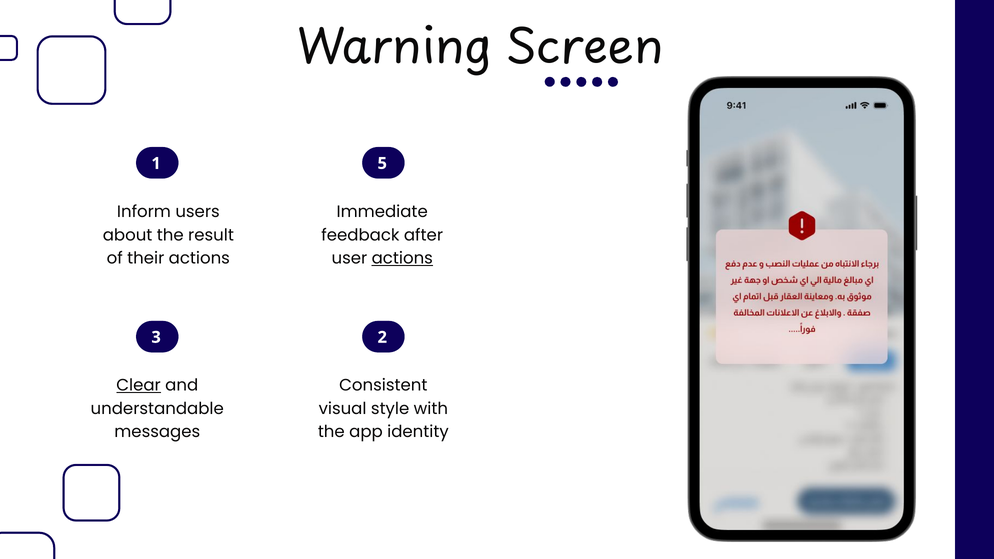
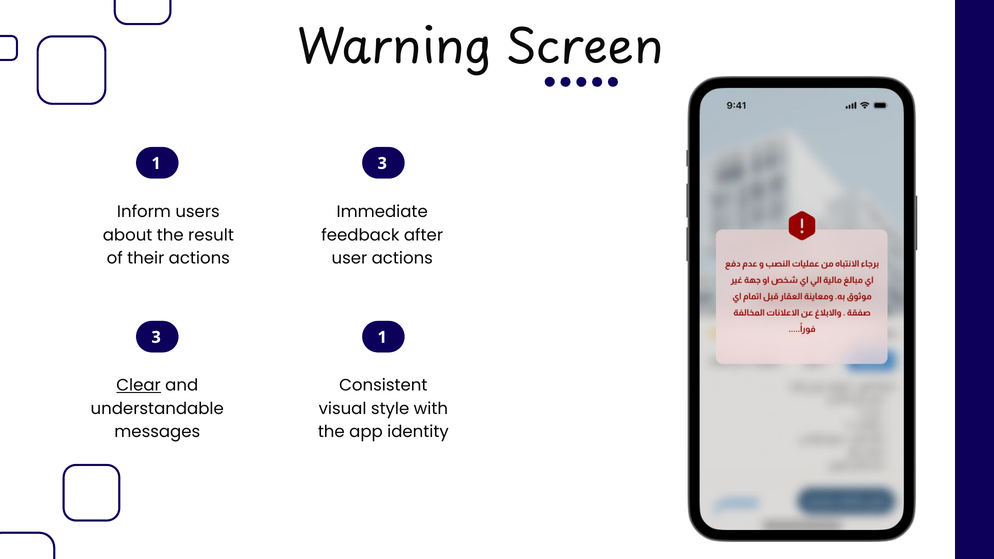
1 5: 5 -> 3
actions at (402, 258) underline: present -> none
3 2: 2 -> 1
